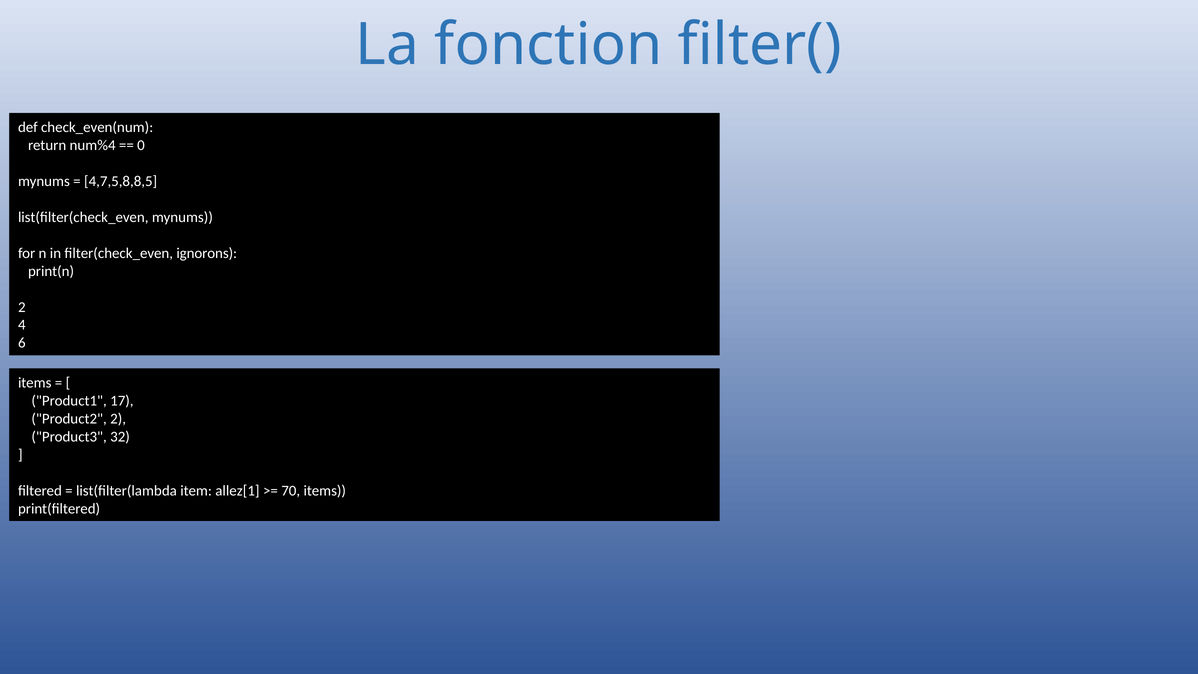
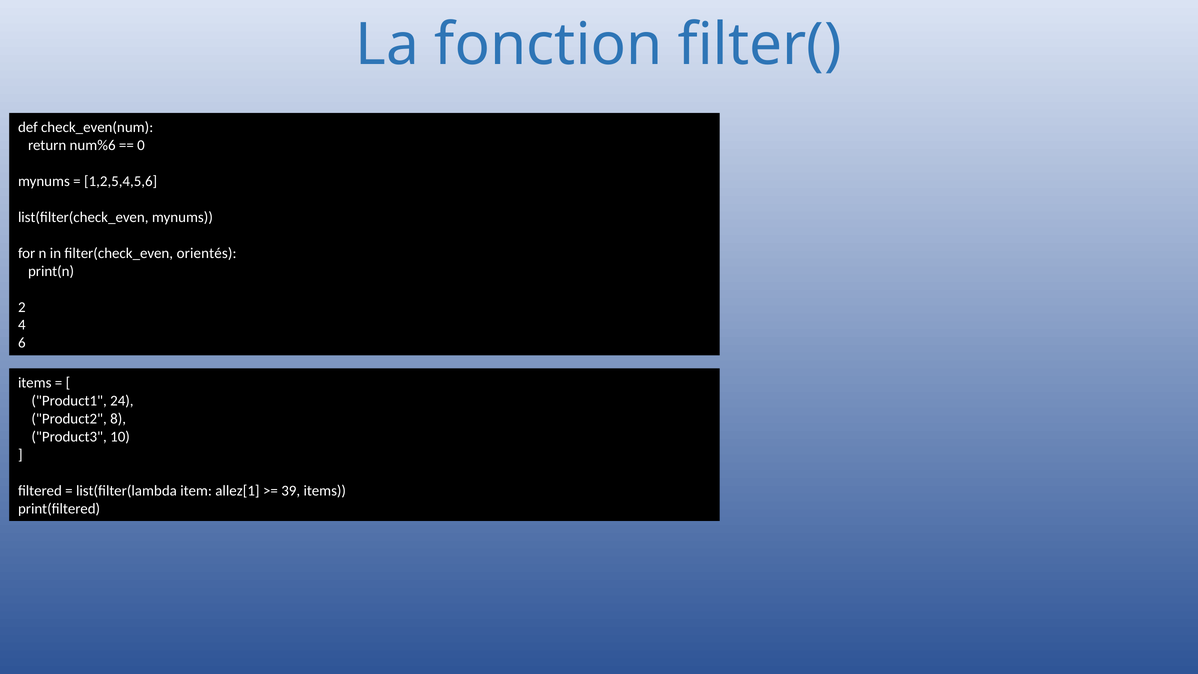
num%4: num%4 -> num%6
4,7,5,8,8,5: 4,7,5,8,8,5 -> 1,2,5,4,5,6
ignorons: ignorons -> orientés
17: 17 -> 24
Product2 2: 2 -> 8
32: 32 -> 10
70: 70 -> 39
